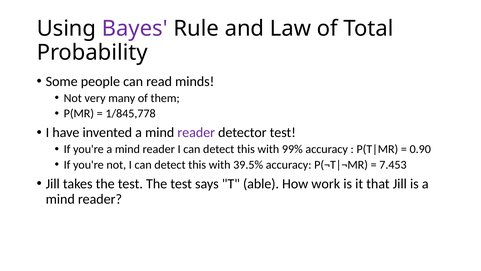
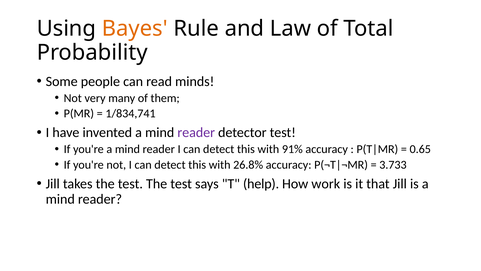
Bayes colour: purple -> orange
1/845,778: 1/845,778 -> 1/834,741
99%: 99% -> 91%
0.90: 0.90 -> 0.65
39.5%: 39.5% -> 26.8%
7.453: 7.453 -> 3.733
able: able -> help
